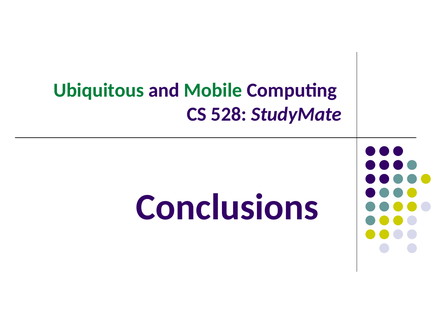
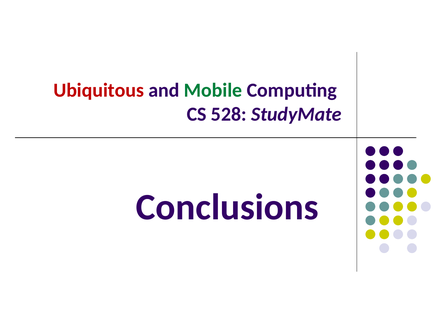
Ubiquitous colour: green -> red
